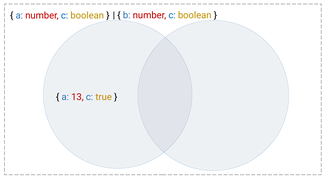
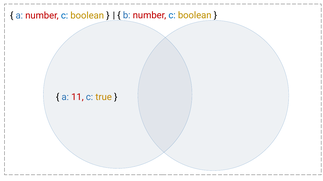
13: 13 -> 11
